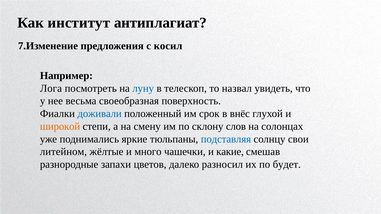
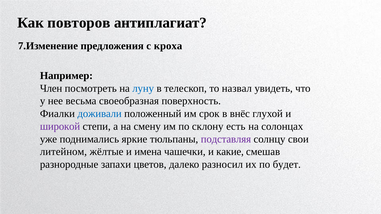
институт: институт -> повторов
косил: косил -> кроха
Лога: Лога -> Член
широкой colour: orange -> purple
слов: слов -> есть
подставляя colour: blue -> purple
много: много -> имена
